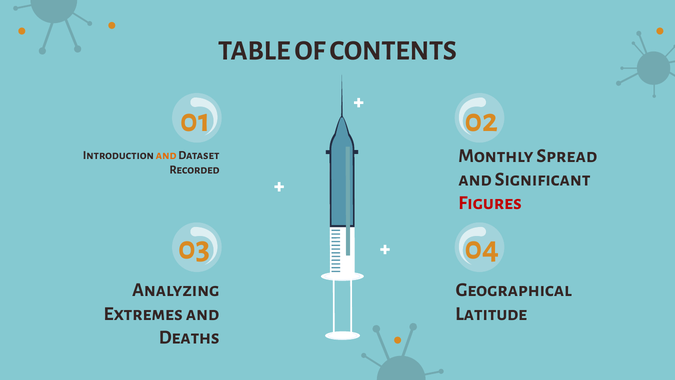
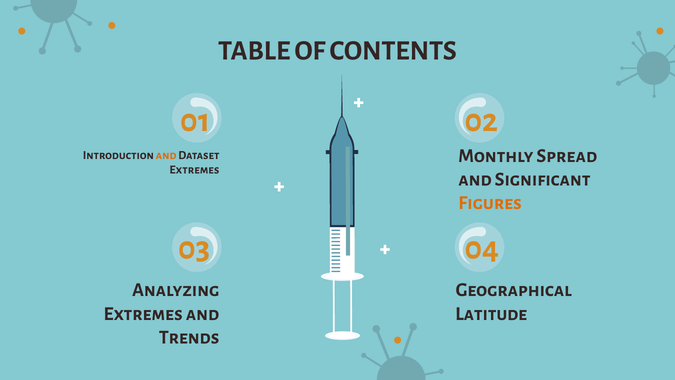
Recorded at (194, 170): Recorded -> Extremes
Figures colour: red -> orange
Deaths: Deaths -> Trends
